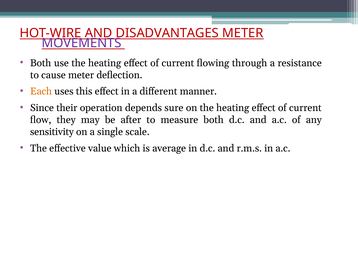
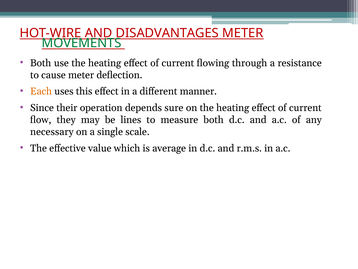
MOVEMENTS colour: purple -> green
after: after -> lines
sensitivity: sensitivity -> necessary
